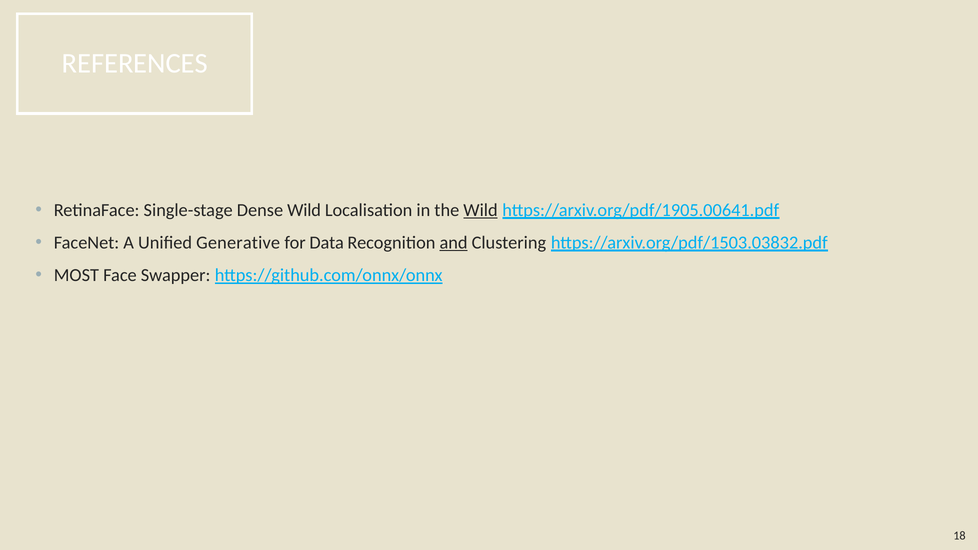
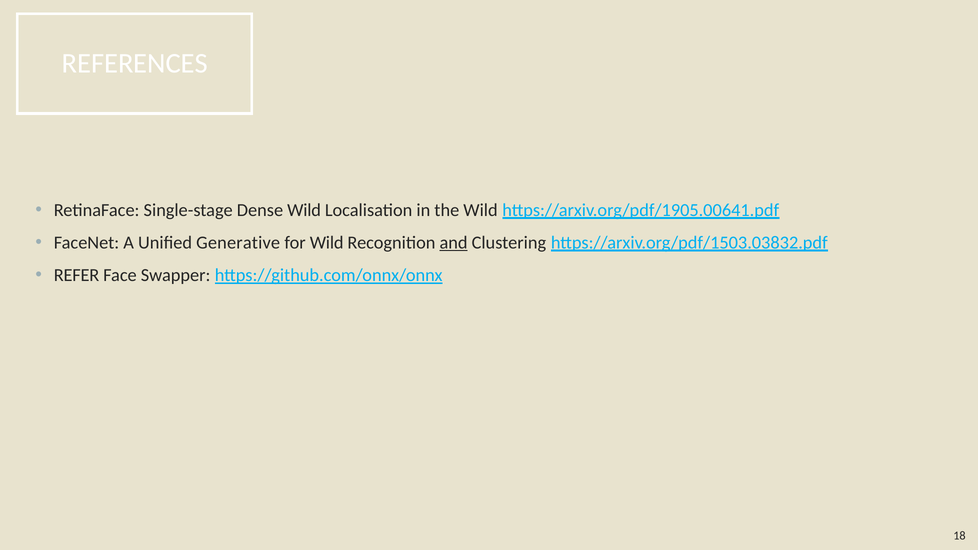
Wild at (481, 210) underline: present -> none
for Data: Data -> Wild
MOST: MOST -> REFER
